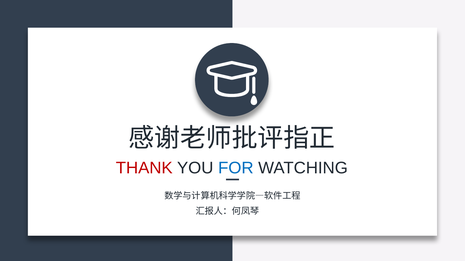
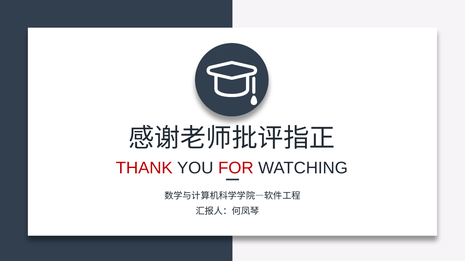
FOR colour: blue -> red
